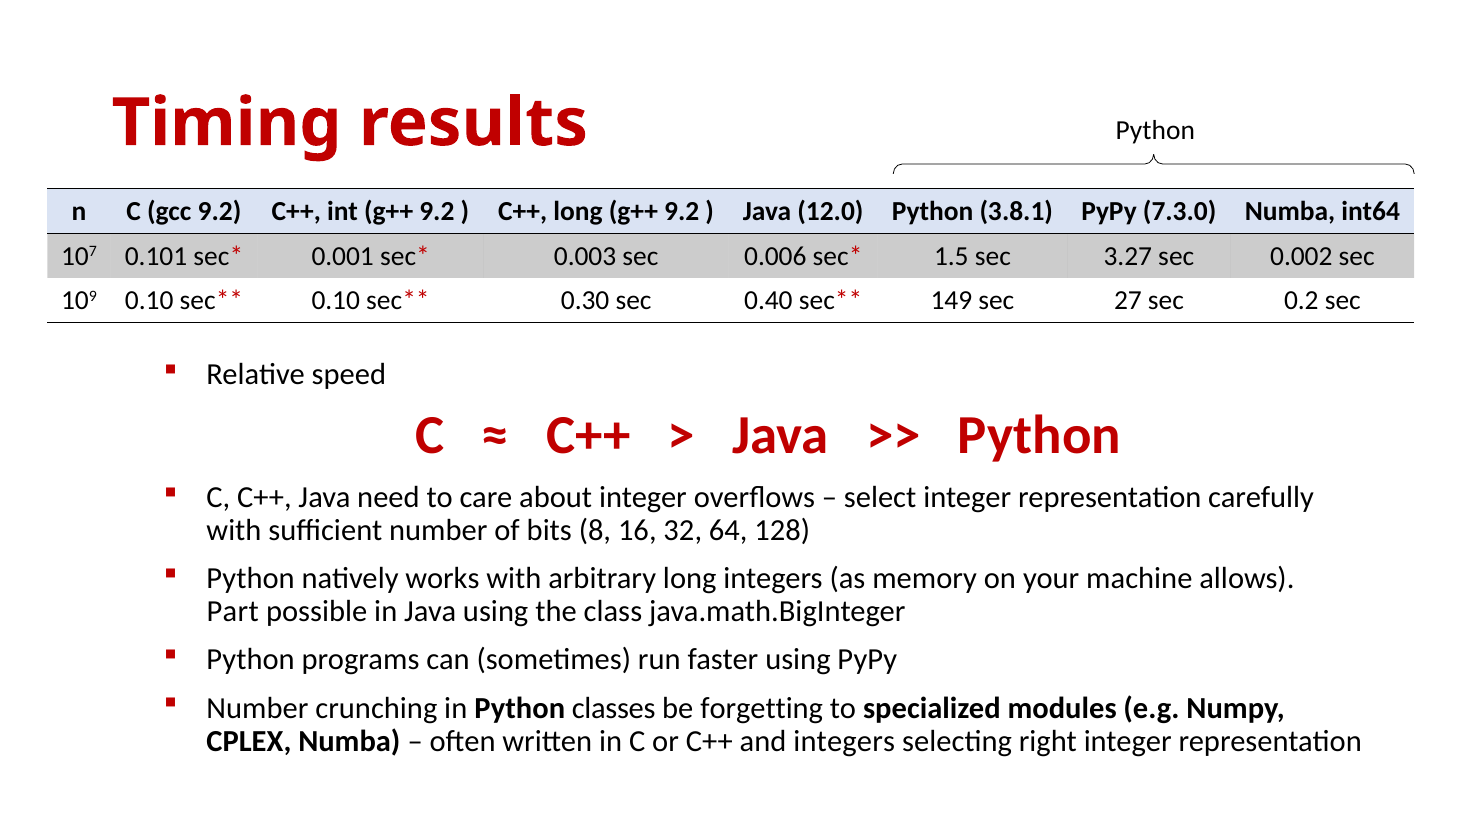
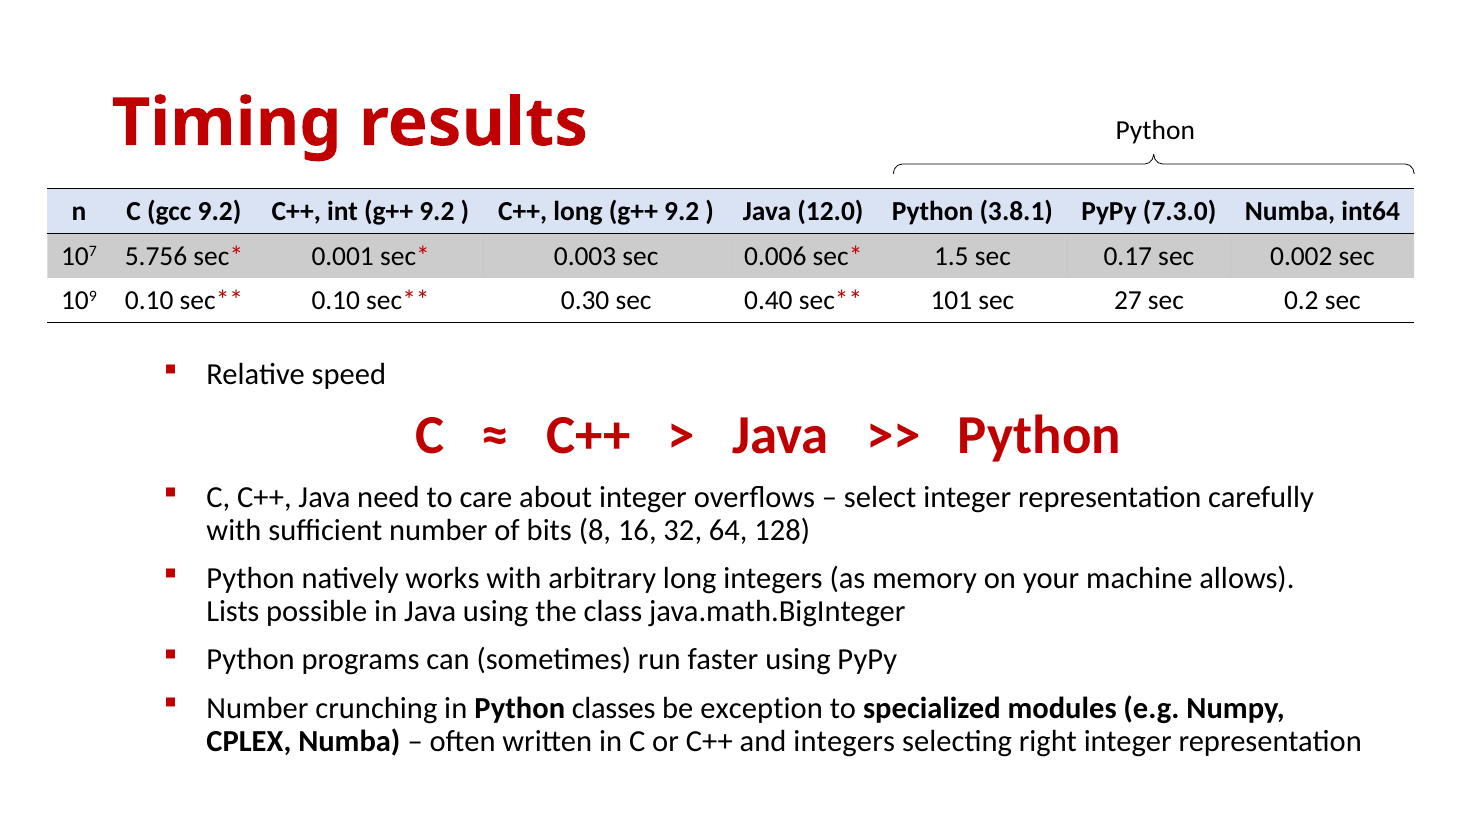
0.101: 0.101 -> 5.756
3.27: 3.27 -> 0.17
149: 149 -> 101
Part: Part -> Lists
forgetting: forgetting -> exception
